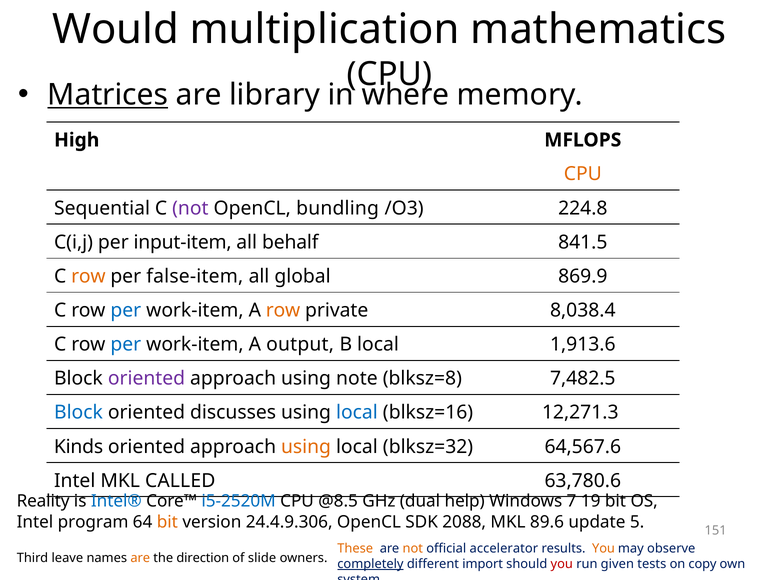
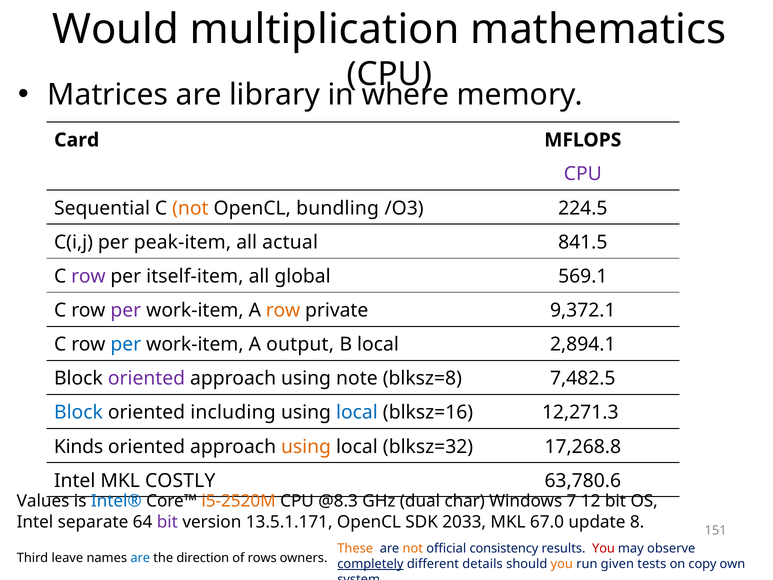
Matrices underline: present -> none
High: High -> Card
CPU at (583, 174) colour: orange -> purple
not at (190, 208) colour: purple -> orange
224.8: 224.8 -> 224.5
input-item: input-item -> peak-item
behalf: behalf -> actual
row at (88, 276) colour: orange -> purple
false-item: false-item -> itself-item
869.9: 869.9 -> 569.1
per at (126, 310) colour: blue -> purple
8,038.4: 8,038.4 -> 9,372.1
1,913.6: 1,913.6 -> 2,894.1
discusses: discusses -> including
64,567.6: 64,567.6 -> 17,268.8
CALLED: CALLED -> COSTLY
Reality: Reality -> Values
i5-2520M colour: blue -> orange
@8.5: @8.5 -> @8.3
help: help -> char
19: 19 -> 12
program: program -> separate
bit at (167, 522) colour: orange -> purple
24.4.9.306: 24.4.9.306 -> 13.5.1.171
2088: 2088 -> 2033
89.6: 89.6 -> 67.0
5: 5 -> 8
accelerator: accelerator -> consistency
You at (604, 548) colour: orange -> red
are at (140, 558) colour: orange -> blue
slide: slide -> rows
import: import -> details
you at (562, 564) colour: red -> orange
